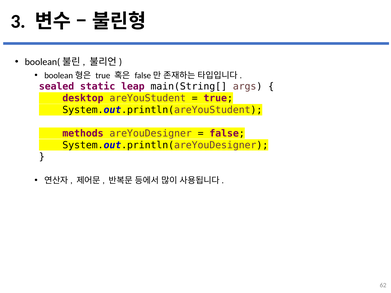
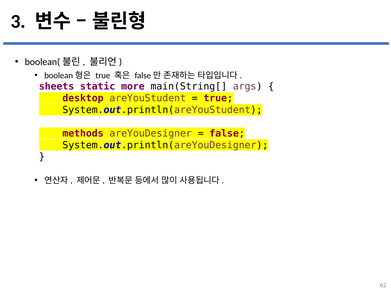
sealed: sealed -> sheets
leap: leap -> more
